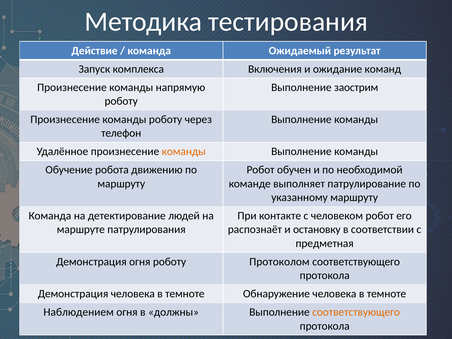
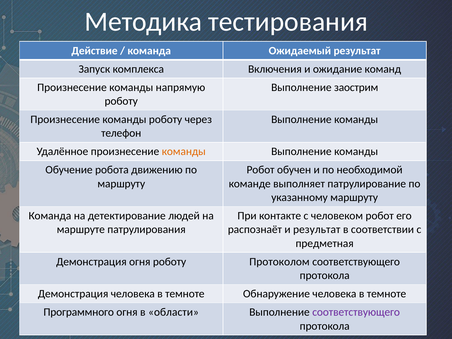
и остановку: остановку -> результат
Наблюдением: Наблюдением -> Программного
должны: должны -> области
соответствующего at (356, 312) colour: orange -> purple
